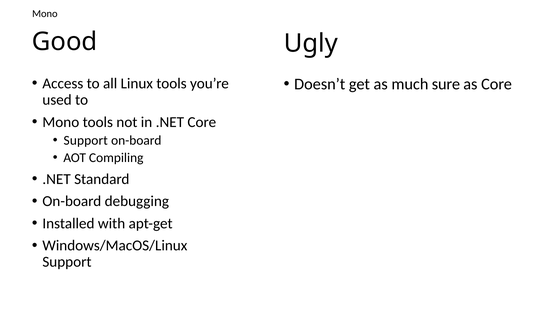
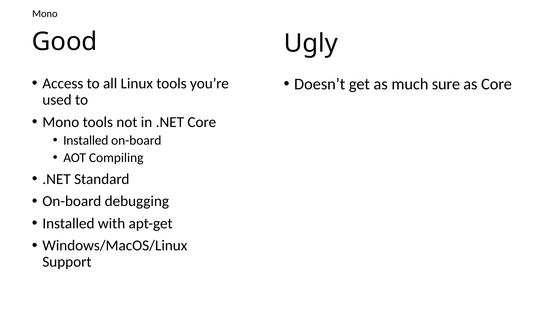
Support at (86, 140): Support -> Installed
